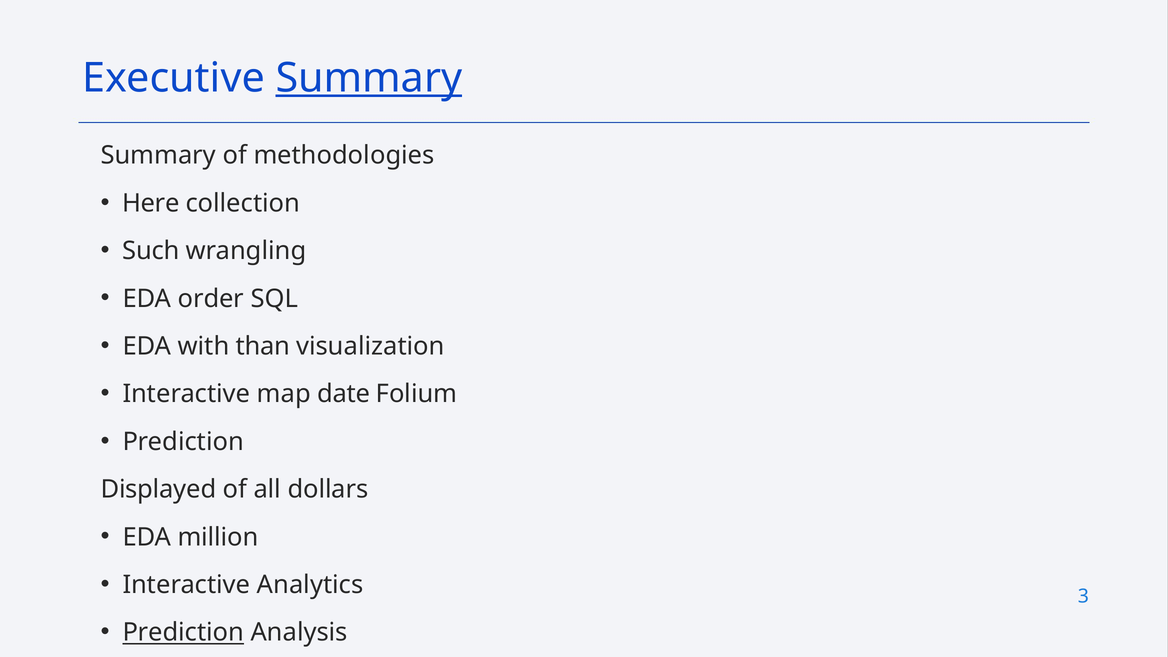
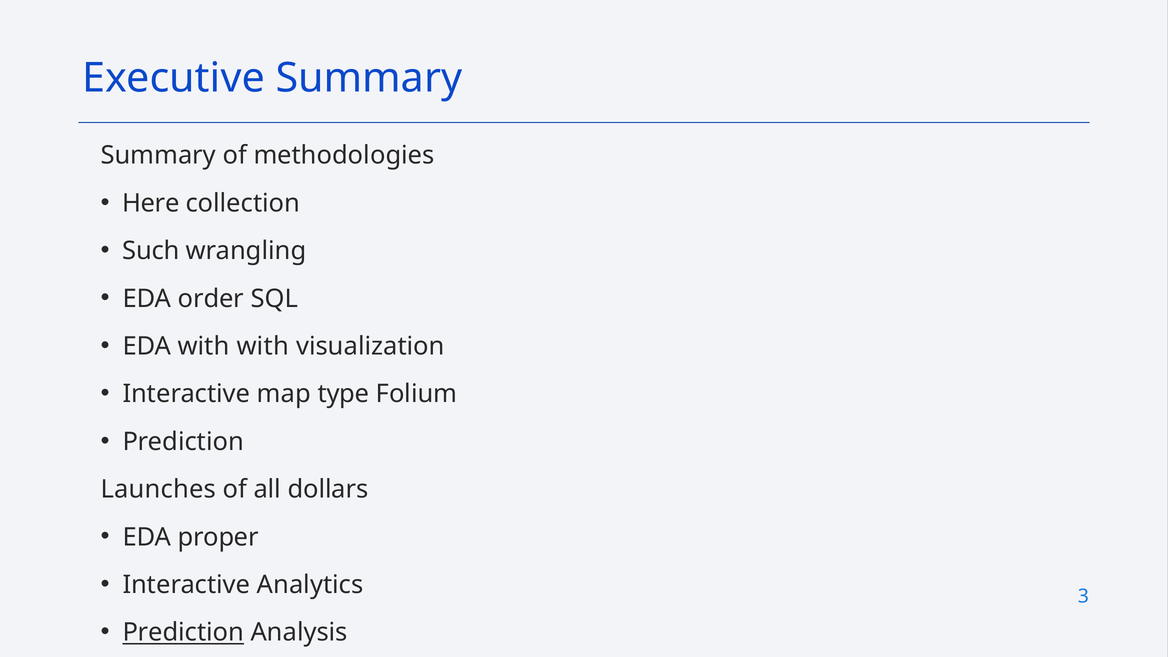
Summary at (369, 78) underline: present -> none
with than: than -> with
date: date -> type
Displayed: Displayed -> Launches
million: million -> proper
